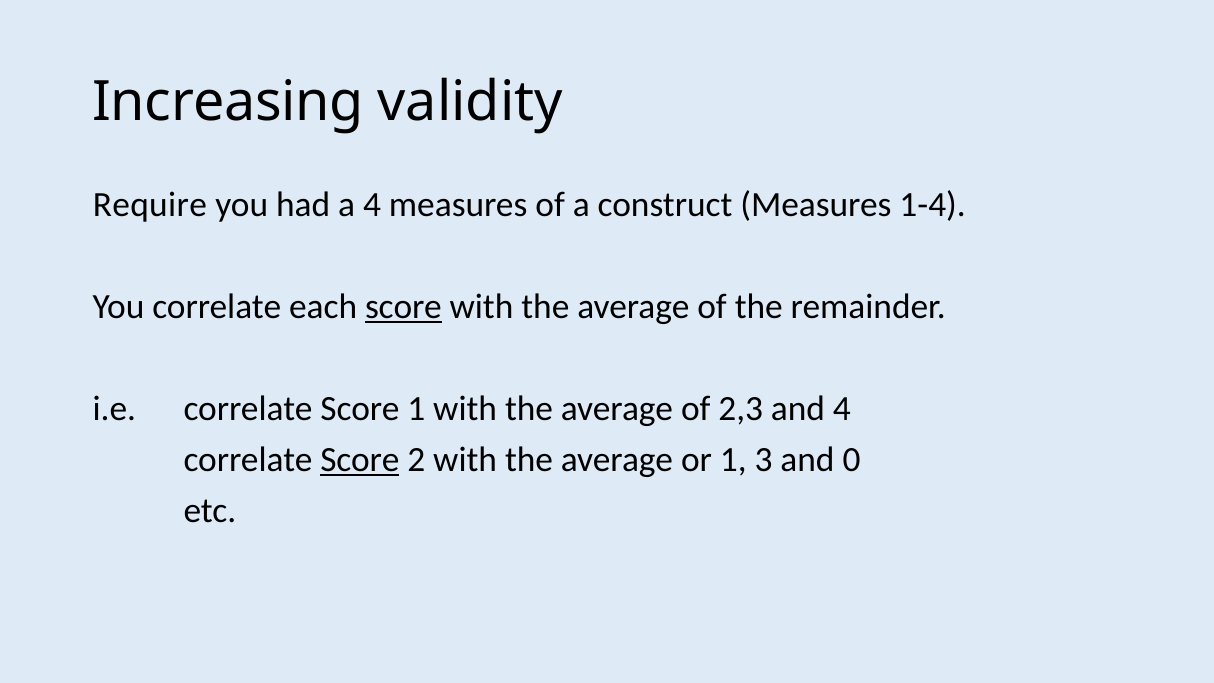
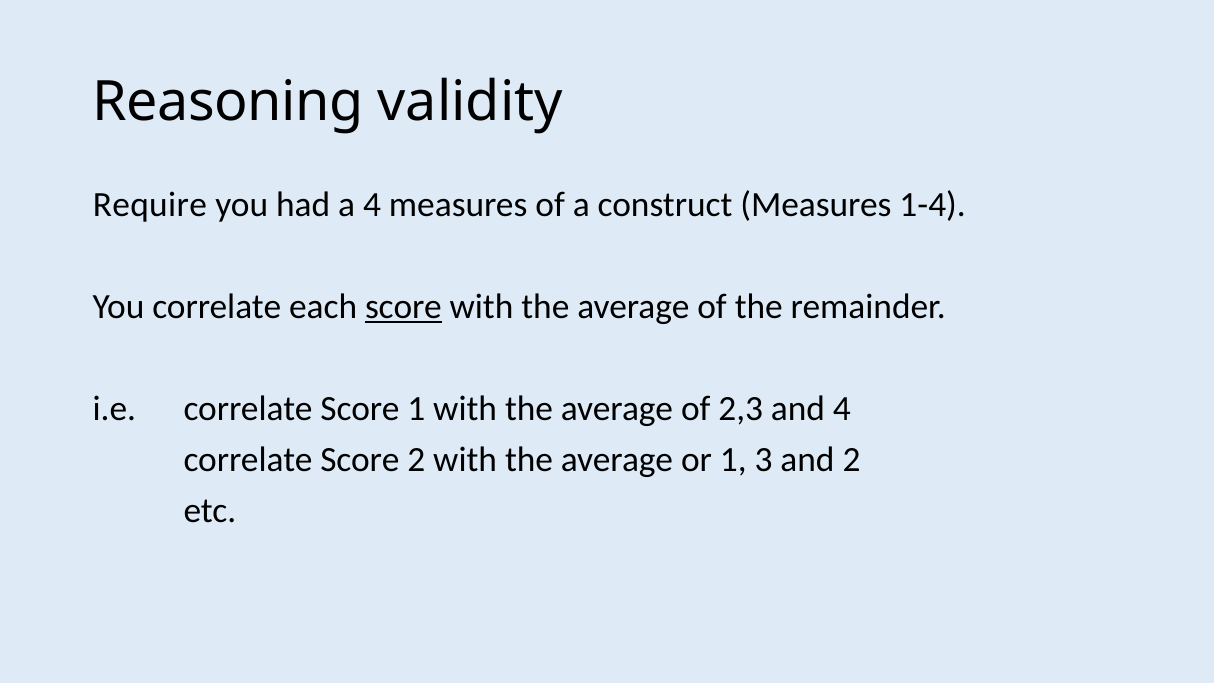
Increasing: Increasing -> Reasoning
Score at (360, 460) underline: present -> none
and 0: 0 -> 2
